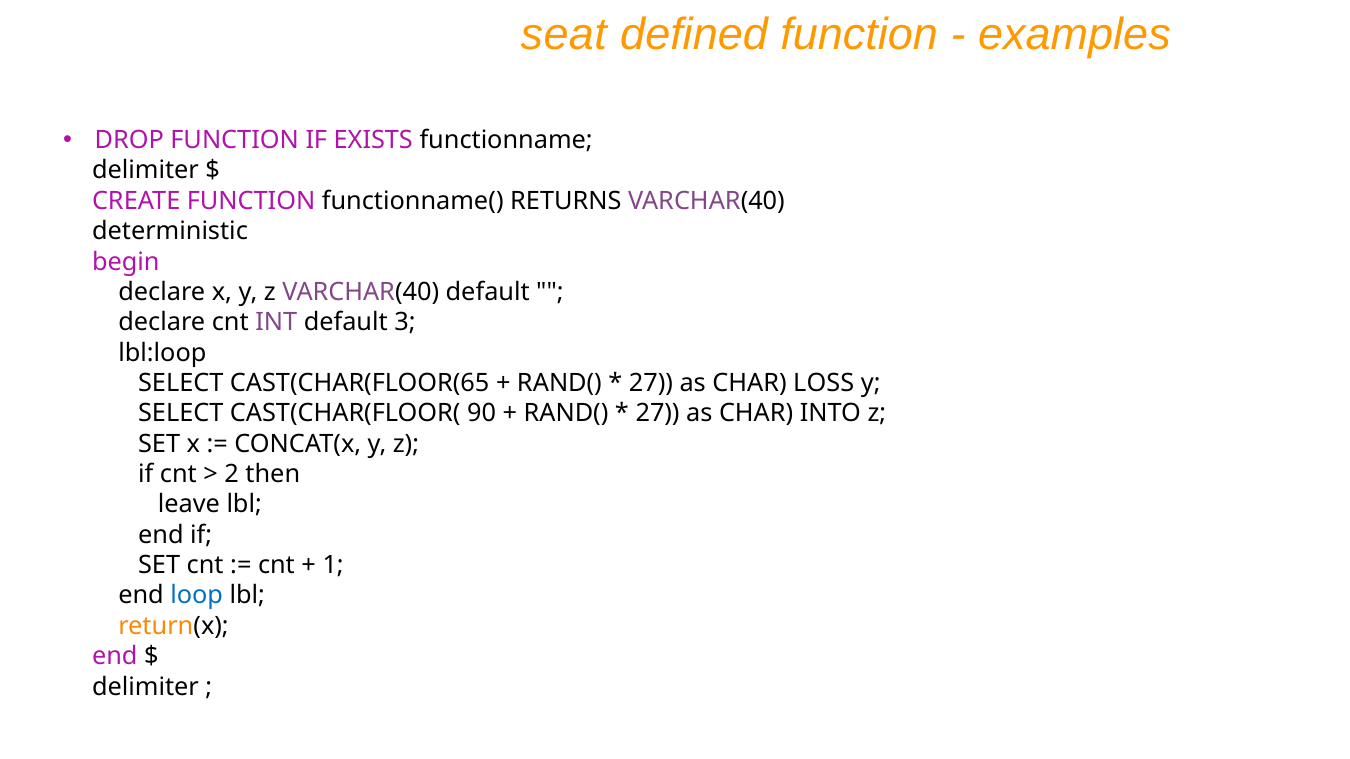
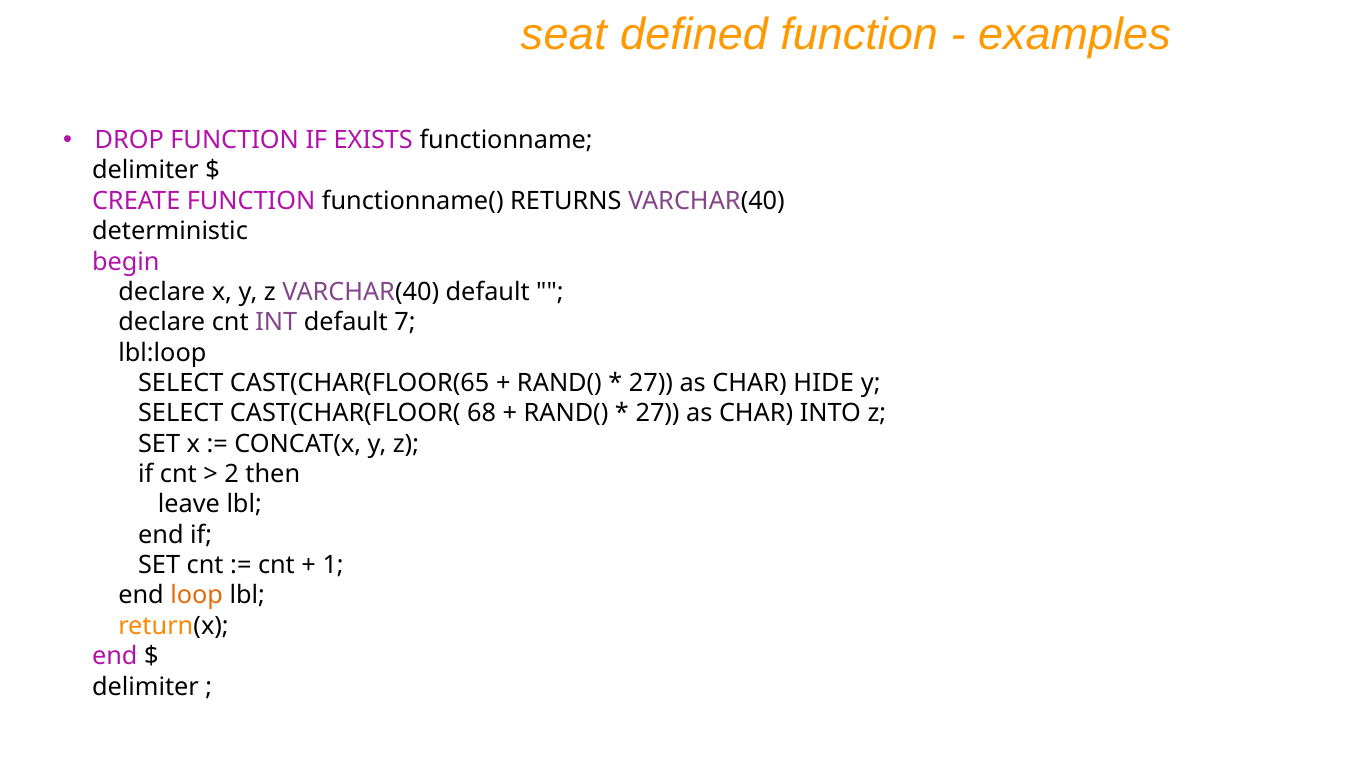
3: 3 -> 7
LOSS: LOSS -> HIDE
90: 90 -> 68
loop colour: blue -> orange
